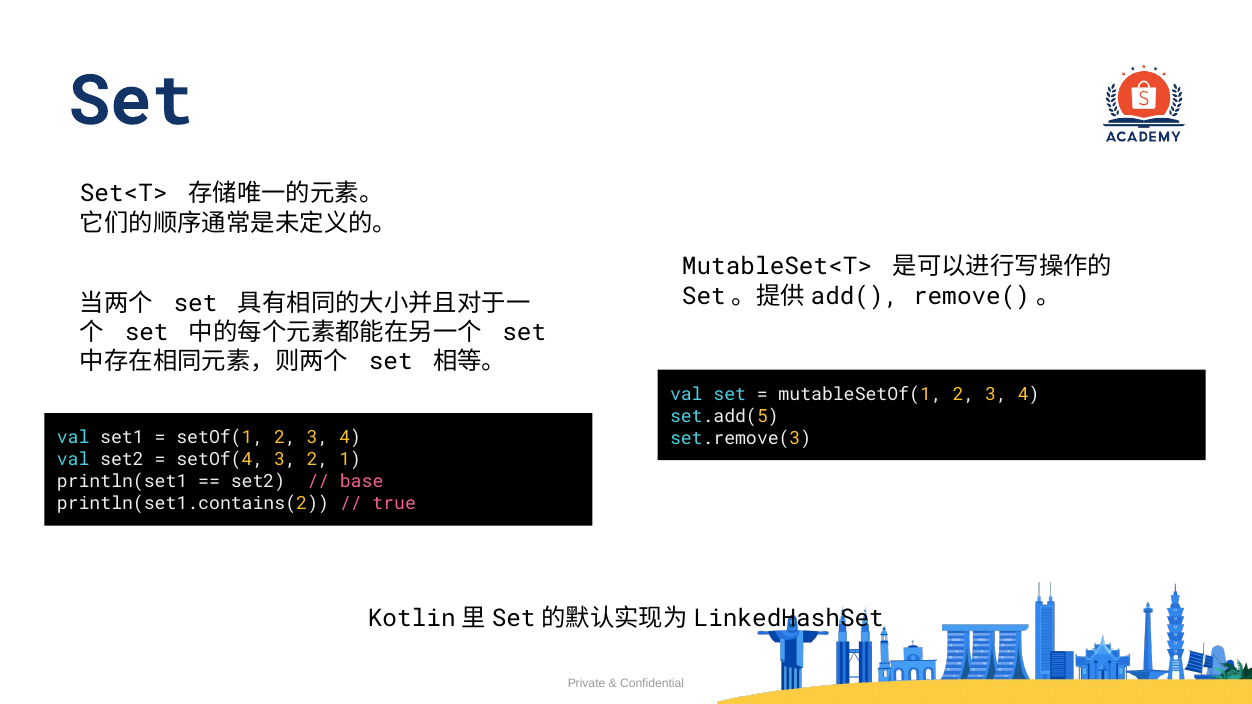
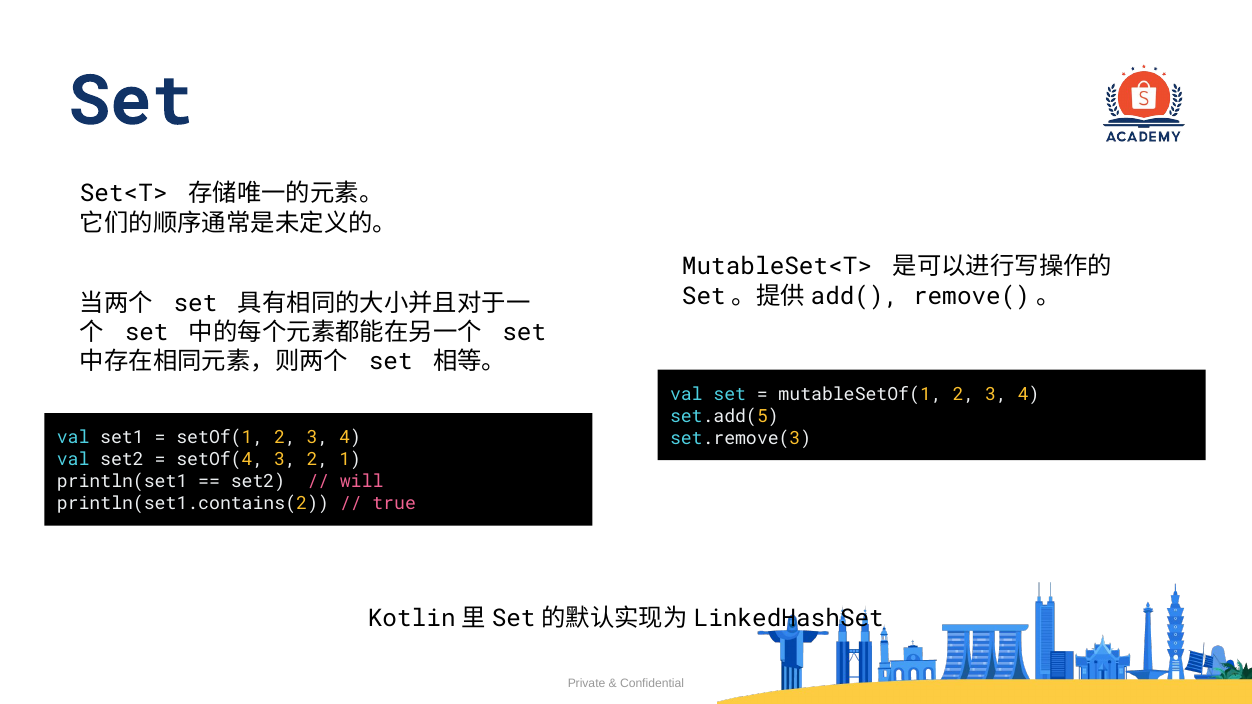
base: base -> will
